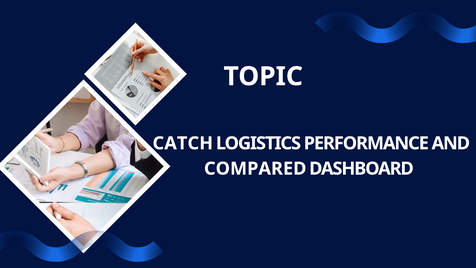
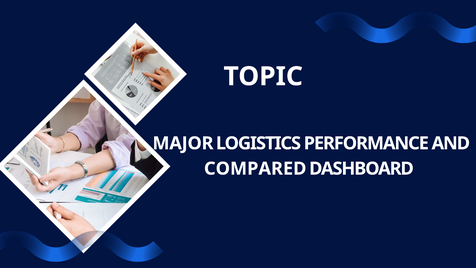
CATCH: CATCH -> MAJOR
